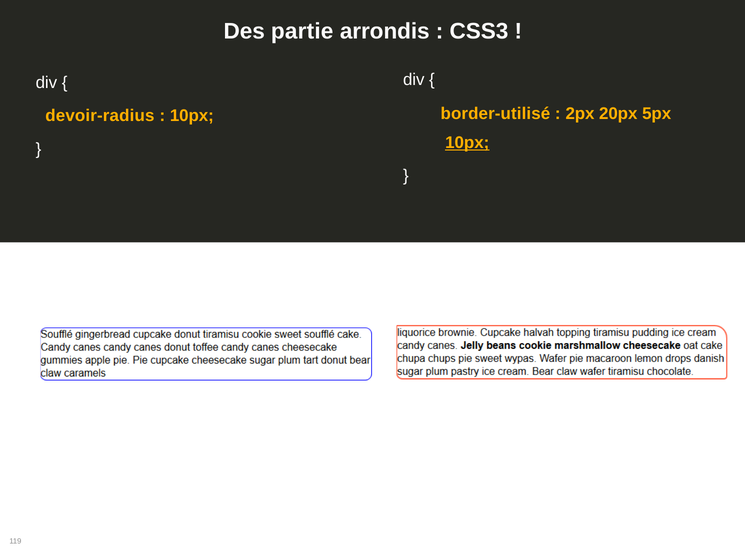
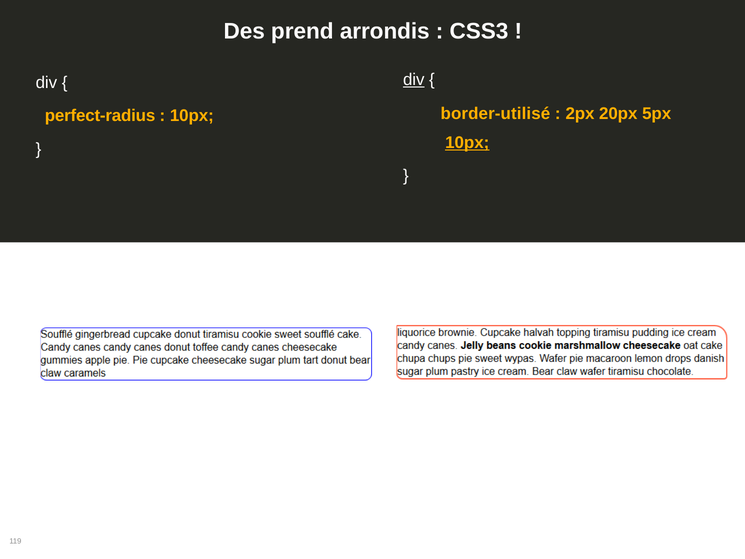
partie: partie -> prend
div at (414, 80) underline: none -> present
devoir-radius: devoir-radius -> perfect-radius
